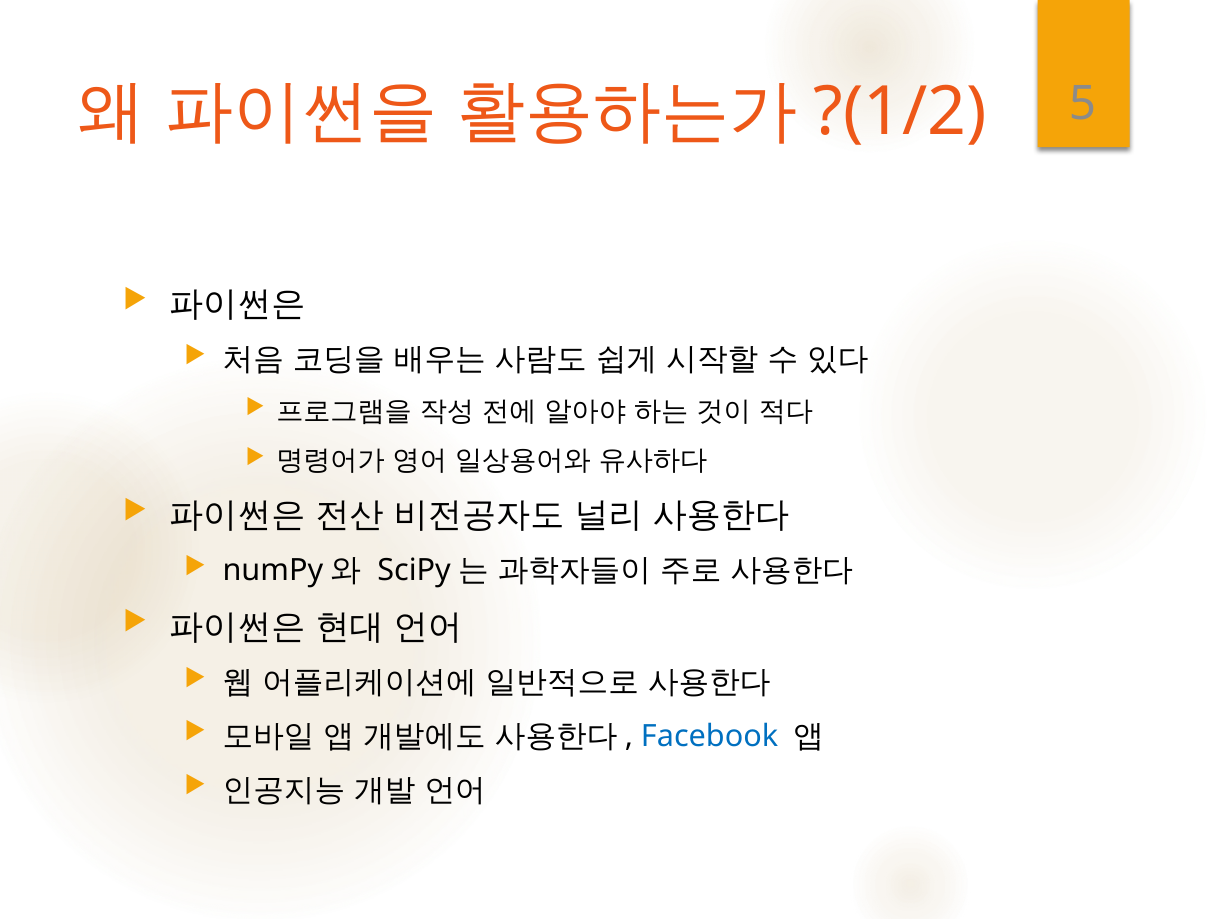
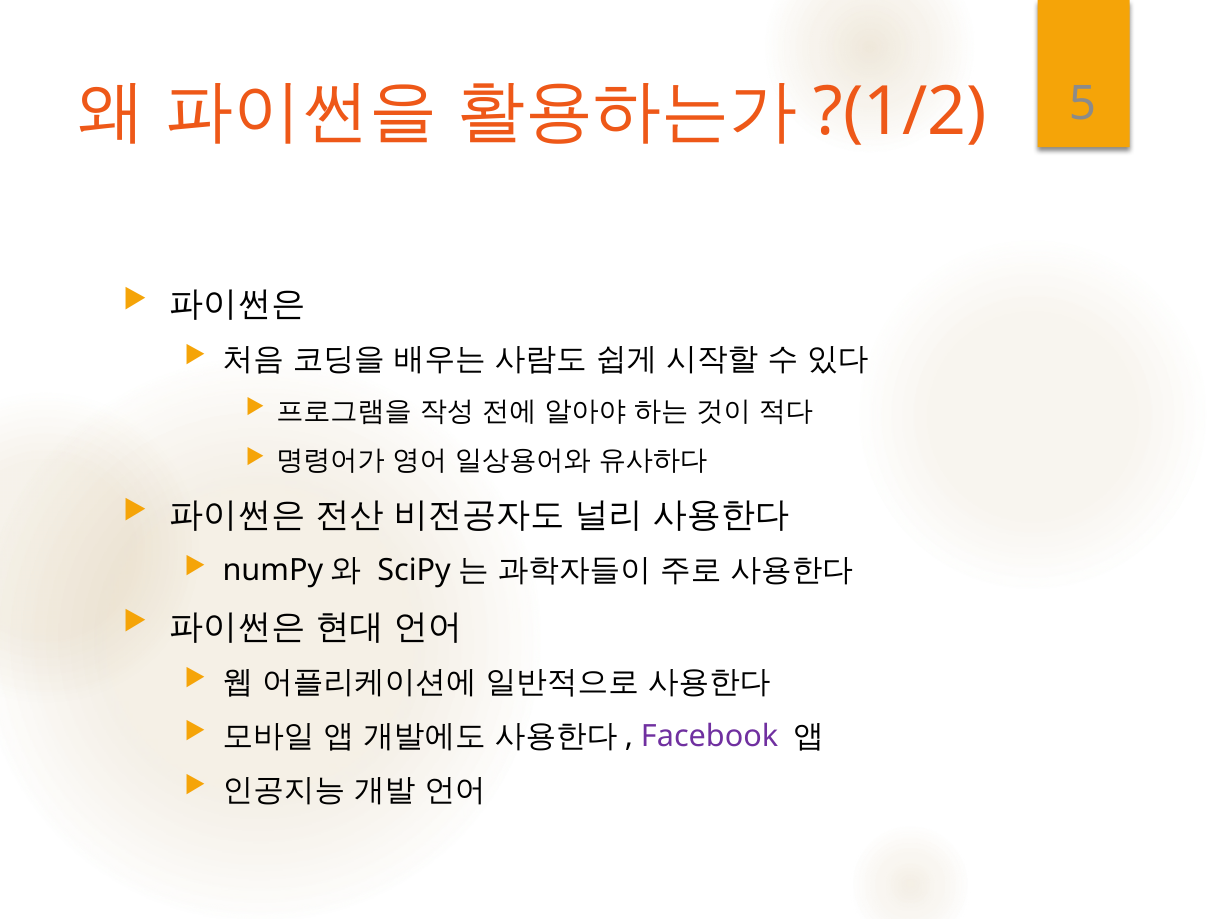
Facebook colour: blue -> purple
